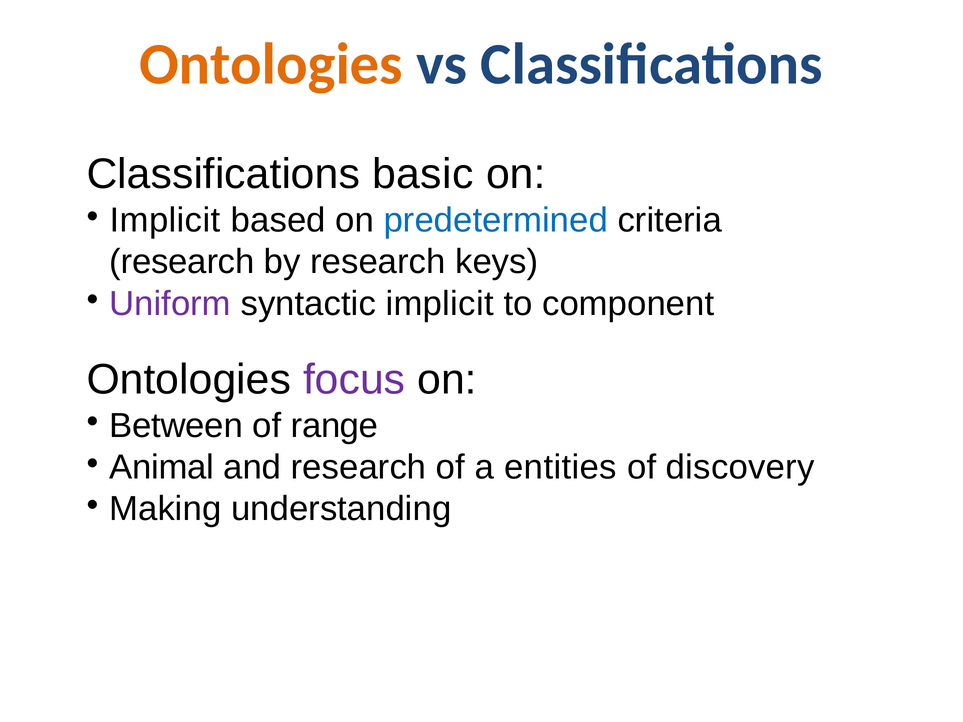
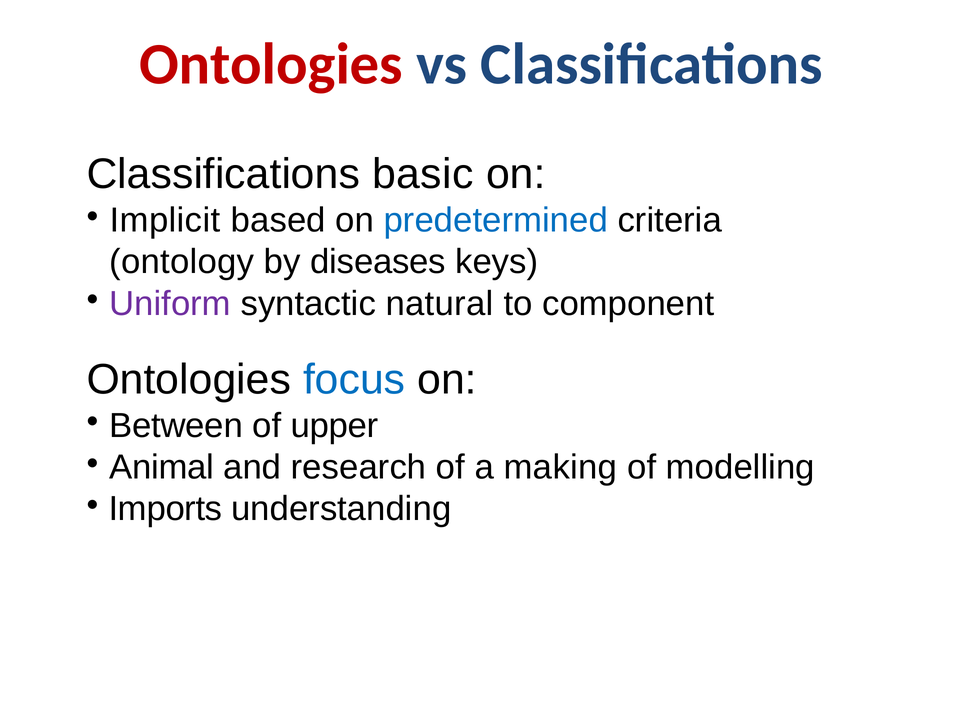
Ontologies at (271, 64) colour: orange -> red
research at (182, 262): research -> ontology
by research: research -> diseases
syntactic implicit: implicit -> natural
focus colour: purple -> blue
range: range -> upper
entities: entities -> making
discovery: discovery -> modelling
Making: Making -> Imports
